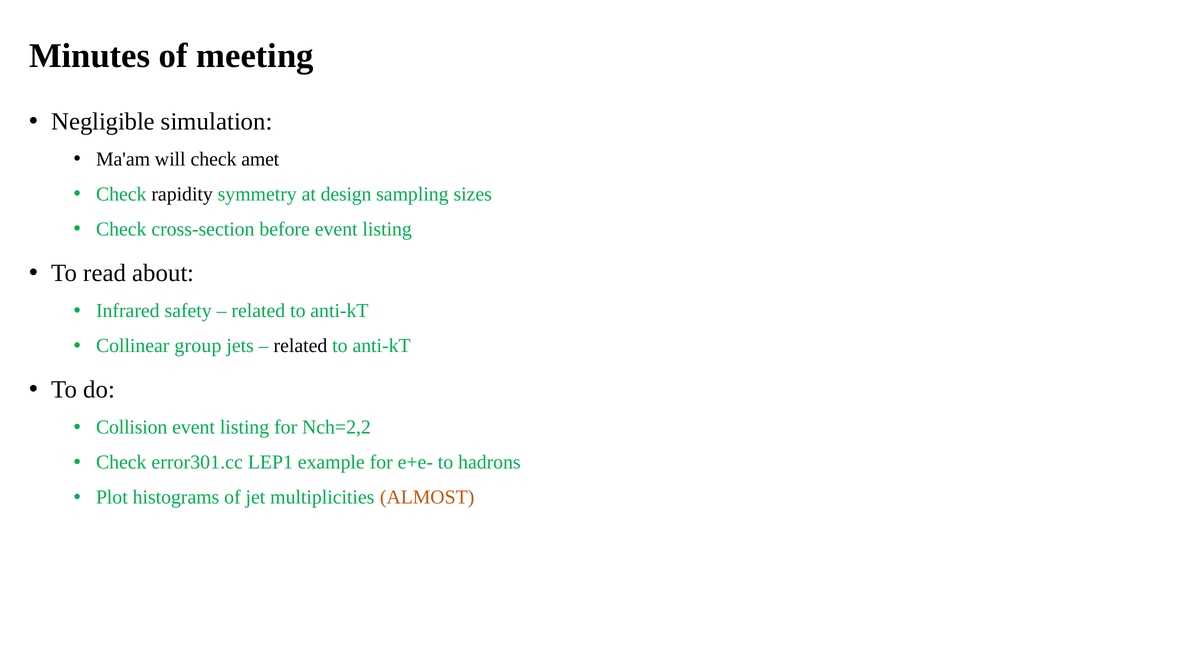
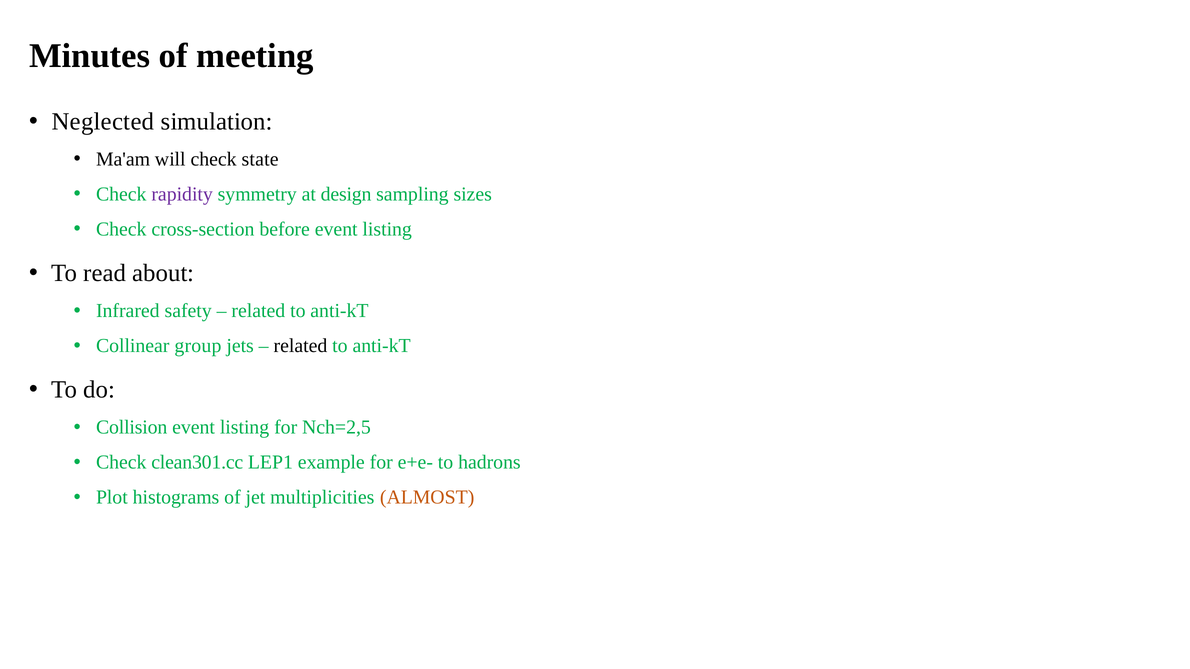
Negligible: Negligible -> Neglected
amet: amet -> state
rapidity colour: black -> purple
Nch=2,2: Nch=2,2 -> Nch=2,5
error301.cc: error301.cc -> clean301.cc
